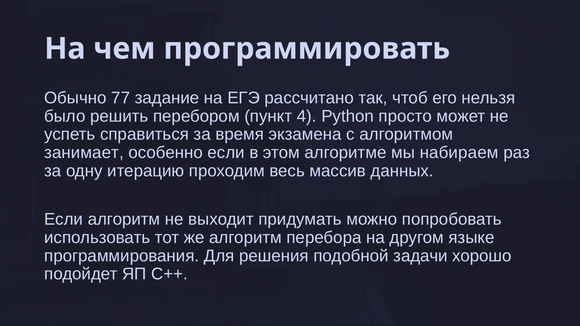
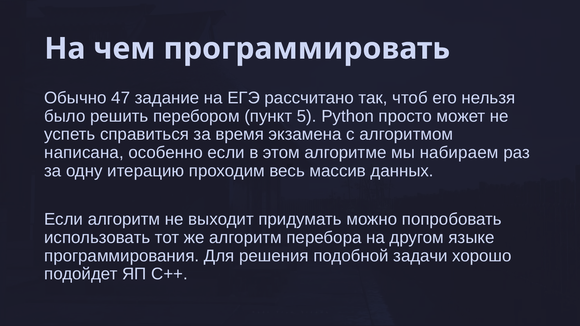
77: 77 -> 47
4: 4 -> 5
занимает: занимает -> написана
